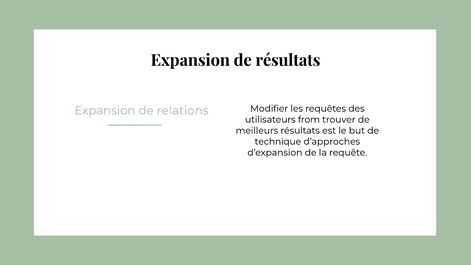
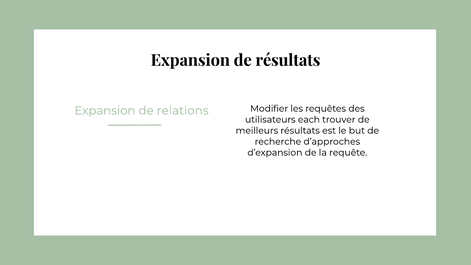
from: from -> each
technique: technique -> recherche
